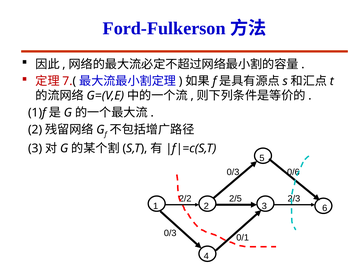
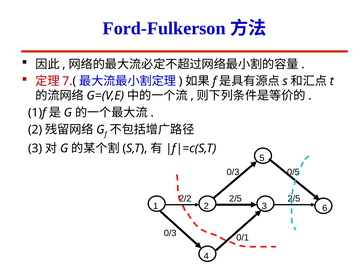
0/6: 0/6 -> 0/5
2/3 at (294, 199): 2/3 -> 2/5
